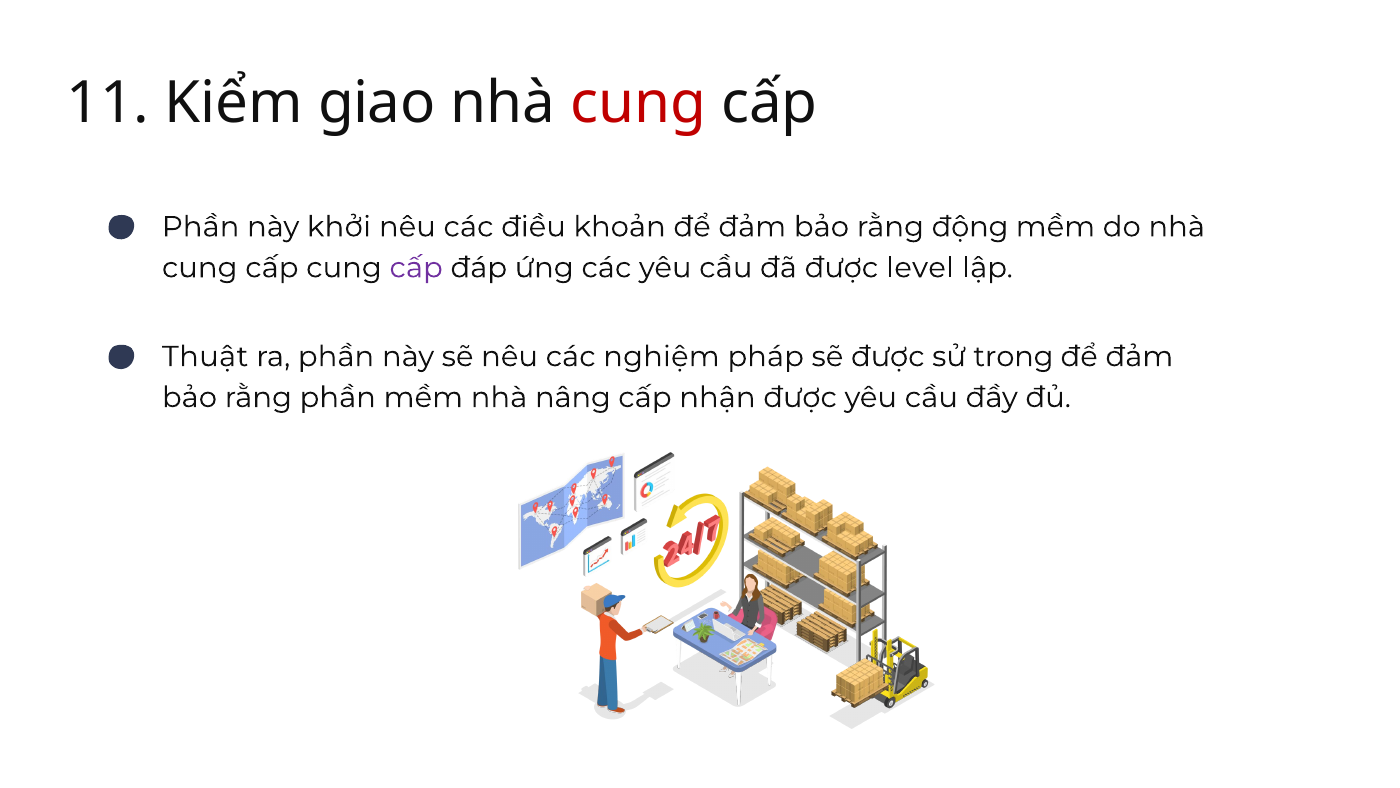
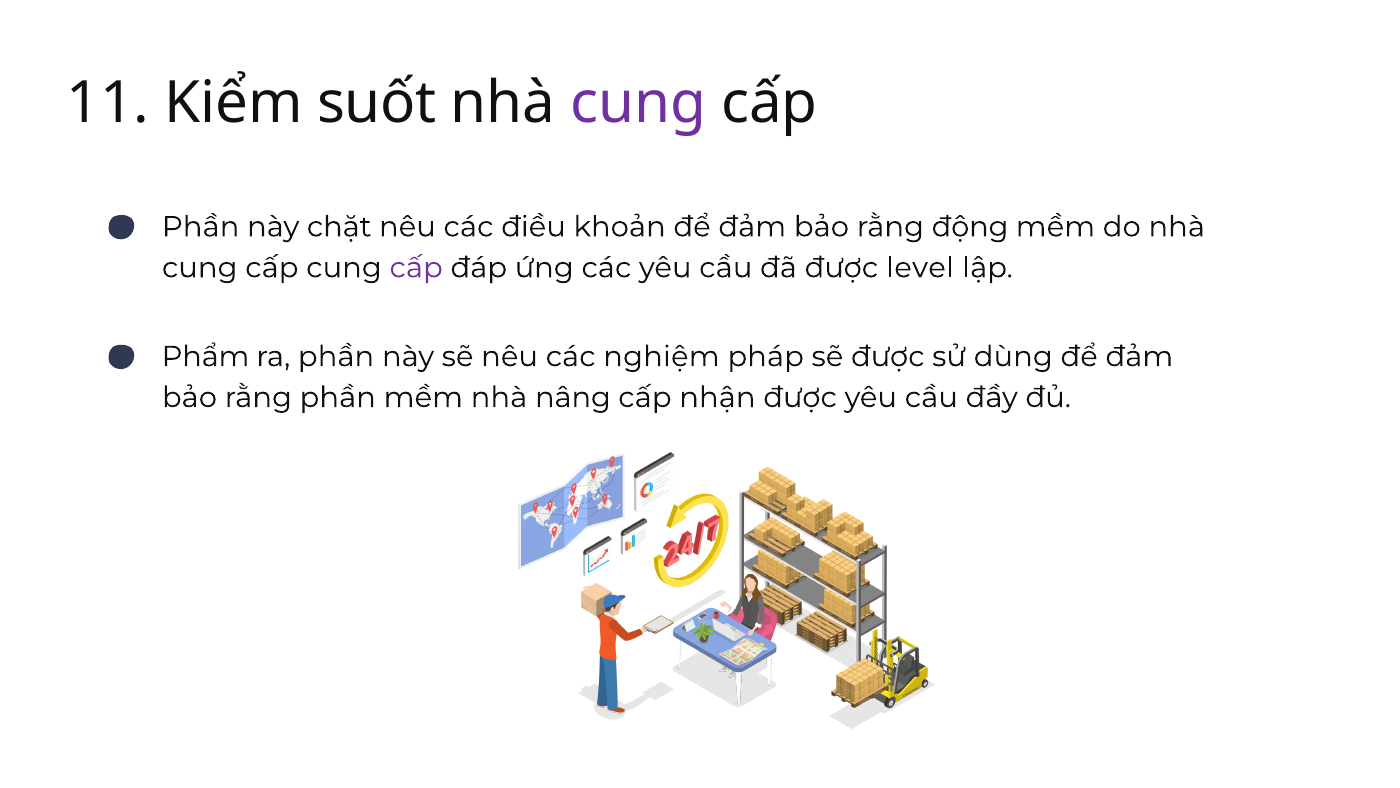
giao: giao -> suốt
cung at (638, 103) colour: red -> purple
khởi: khởi -> chặt
Thuật: Thuật -> Phẩm
trong: trong -> dùng
